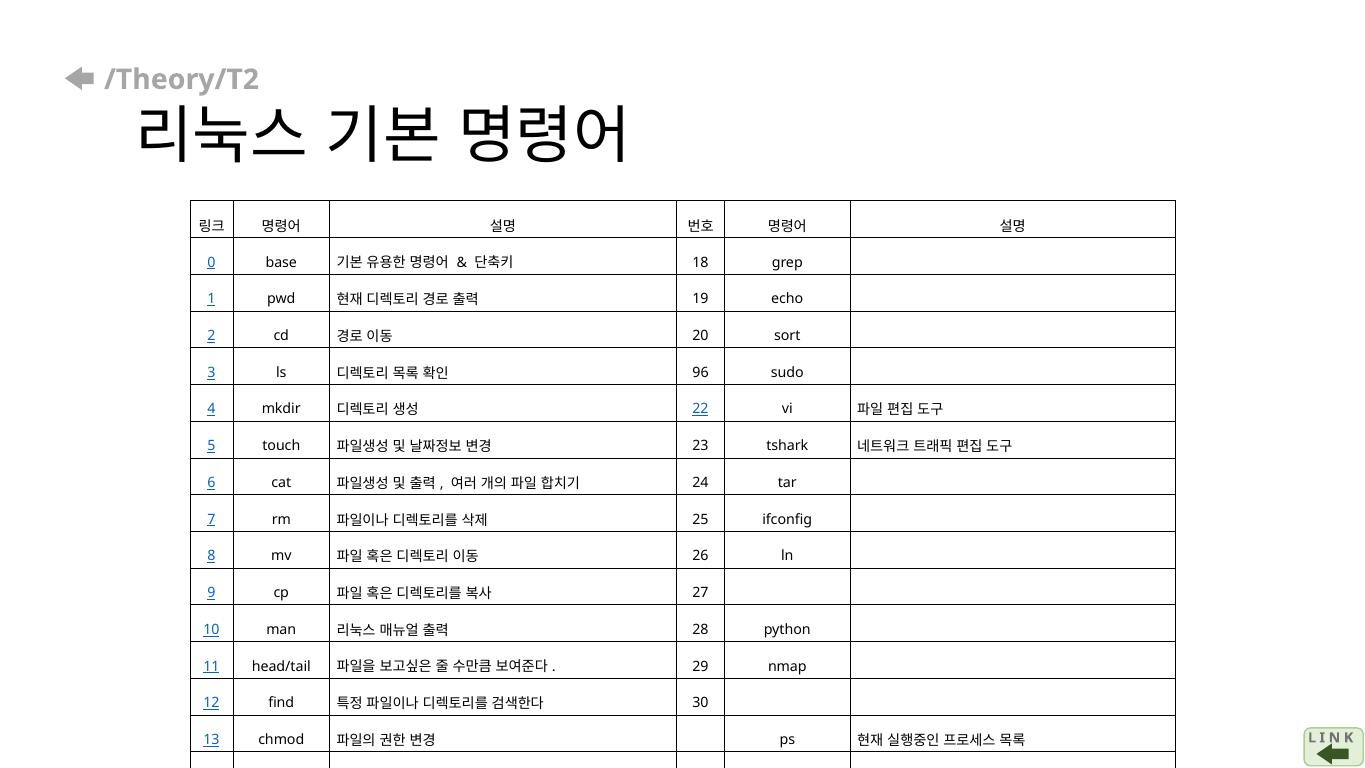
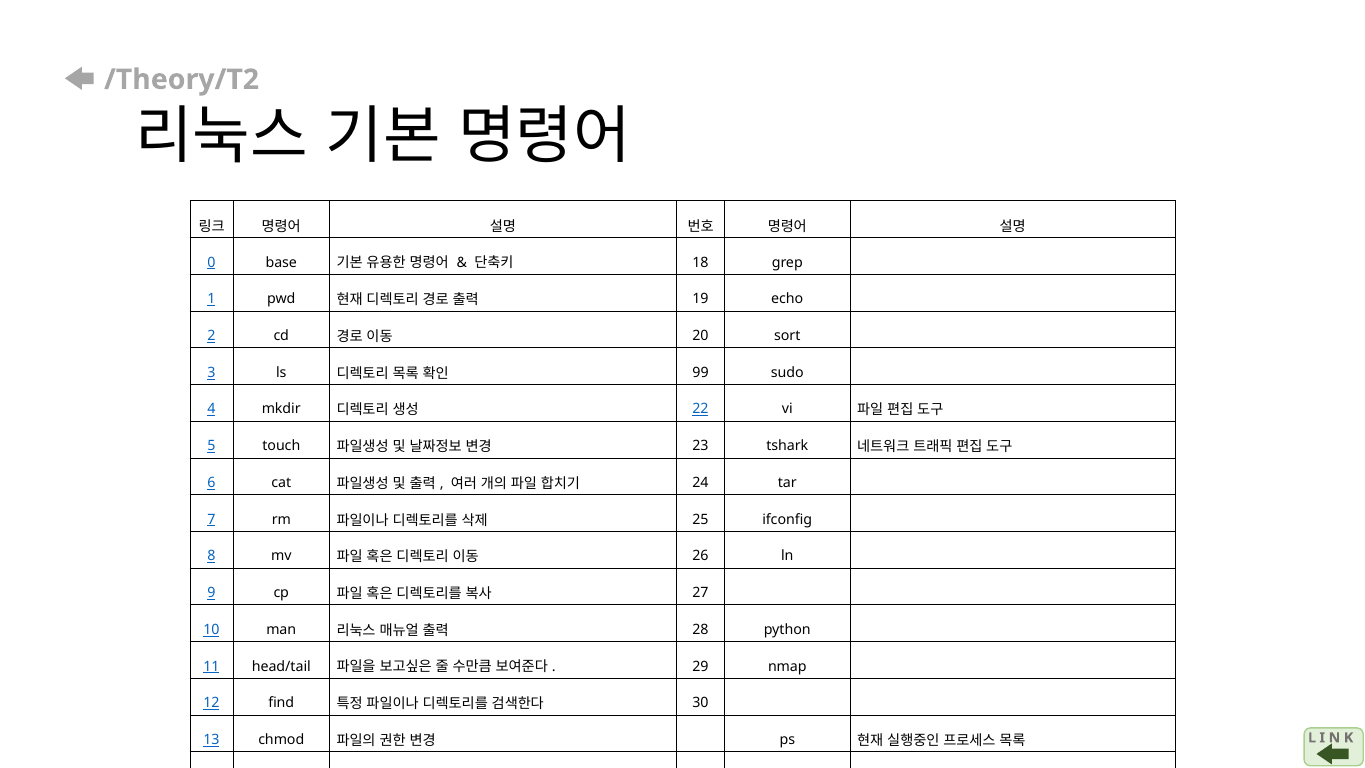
96: 96 -> 99
